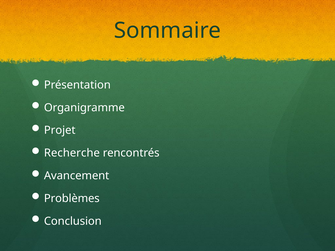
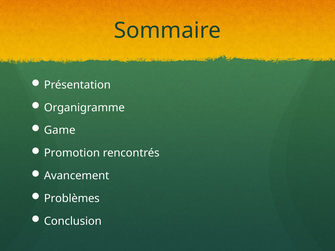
Projet: Projet -> Game
Recherche: Recherche -> Promotion
